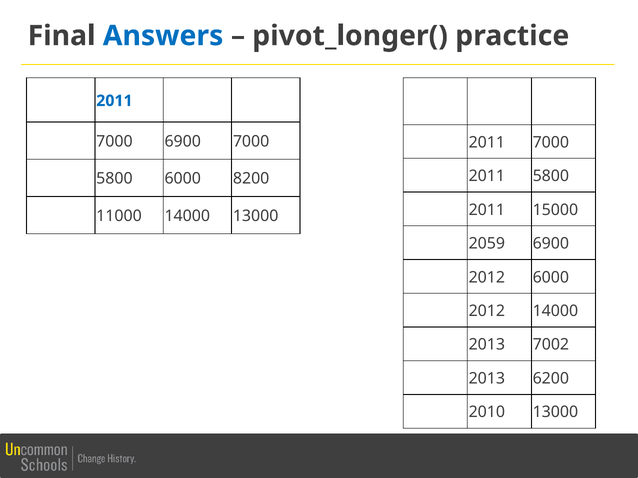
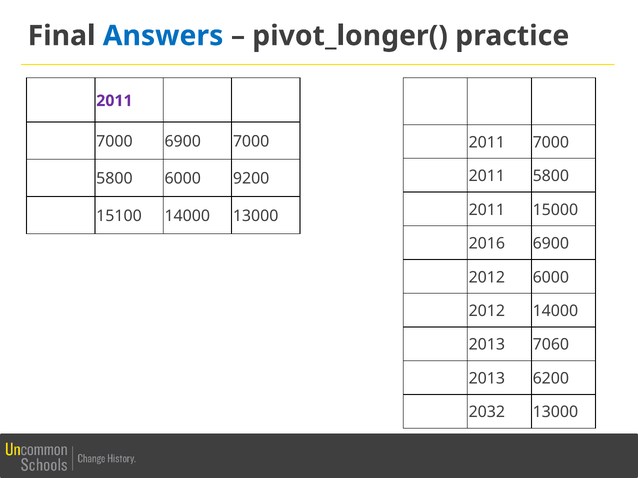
2011 at (114, 101) colour: blue -> purple
8200: 8200 -> 9200
11000: 11000 -> 15100
2059: 2059 -> 2016
7002: 7002 -> 7060
2010: 2010 -> 2032
